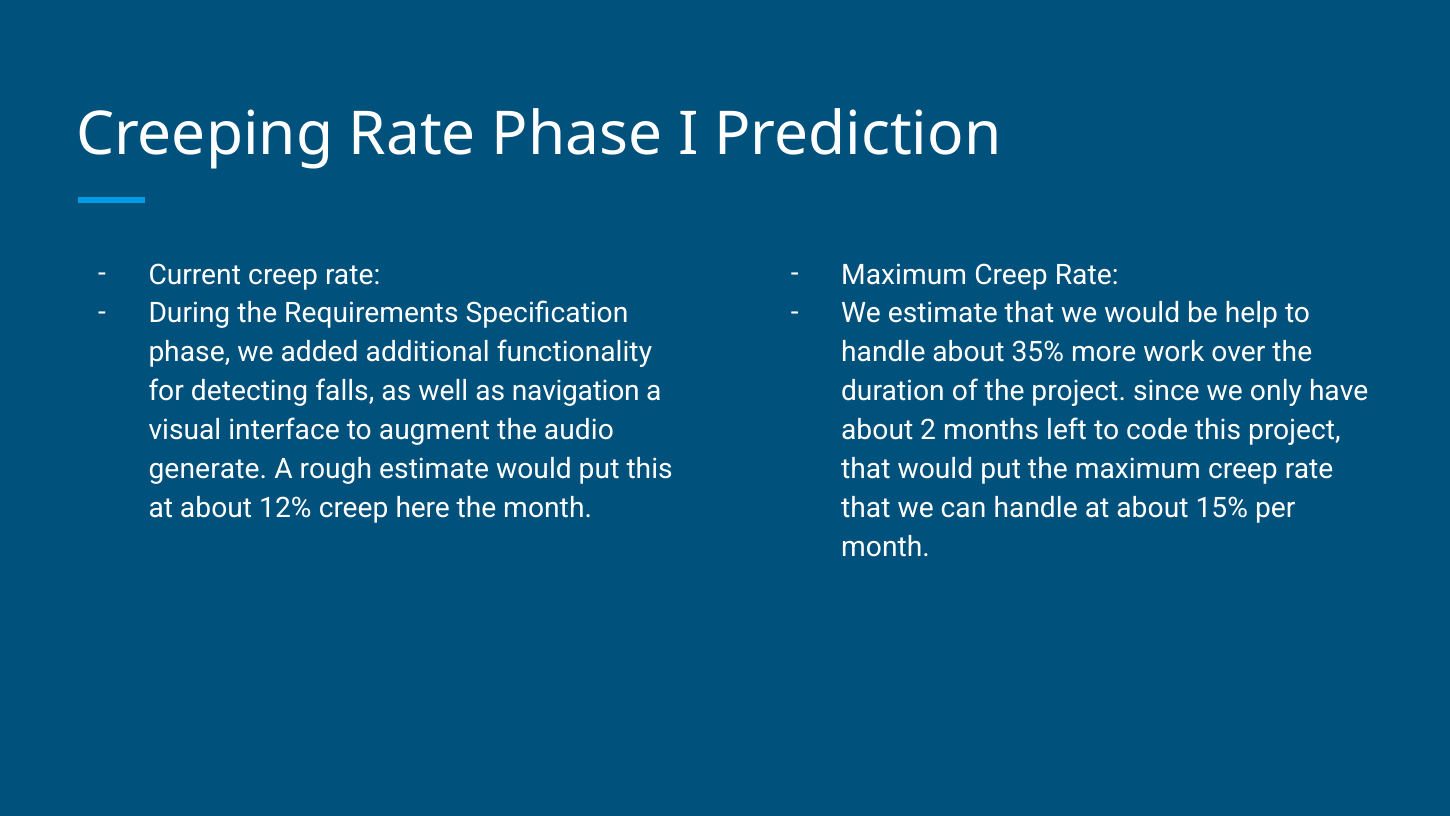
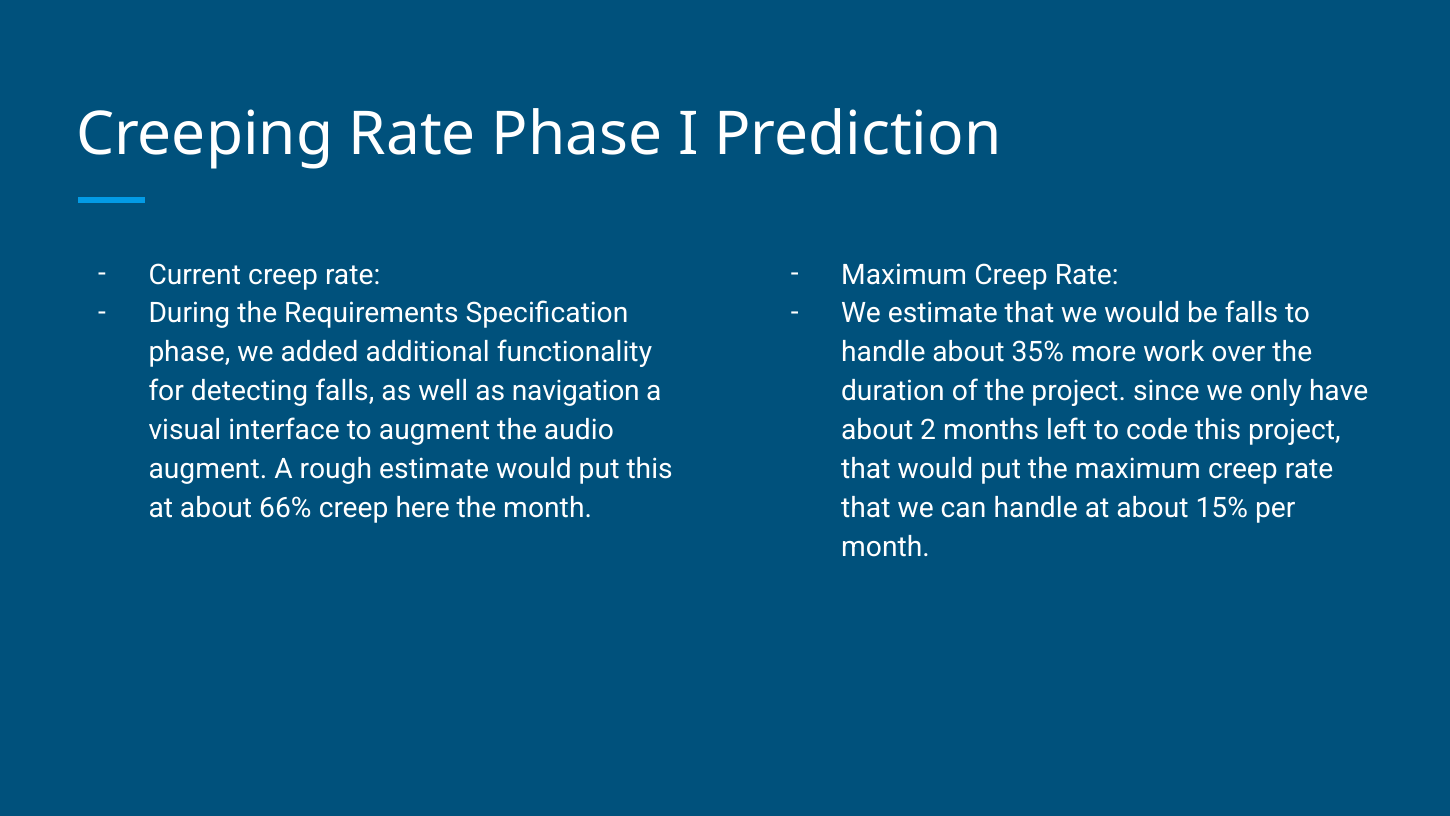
be help: help -> falls
generate at (208, 469): generate -> augment
12%: 12% -> 66%
